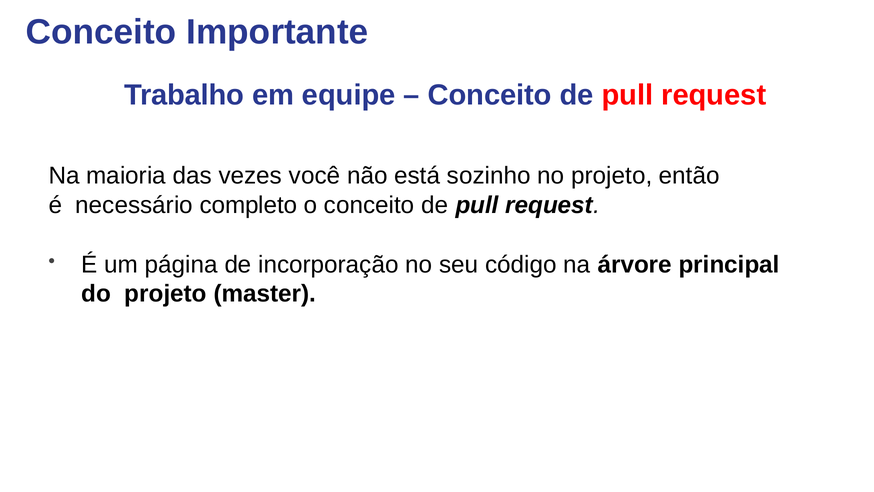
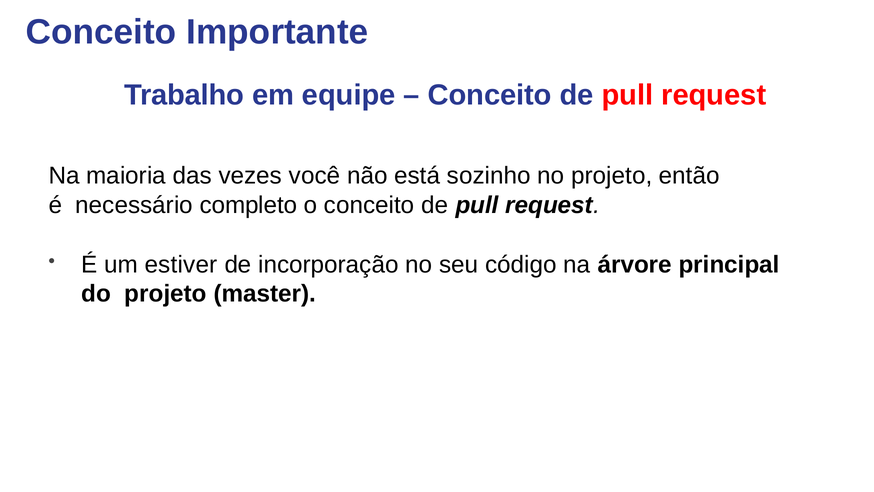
página: página -> estiver
